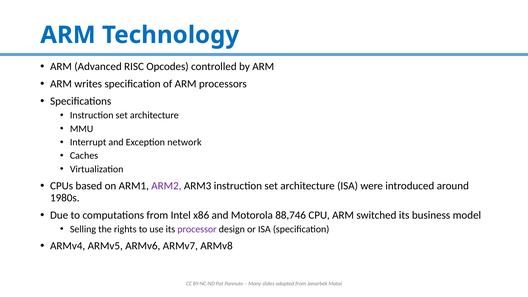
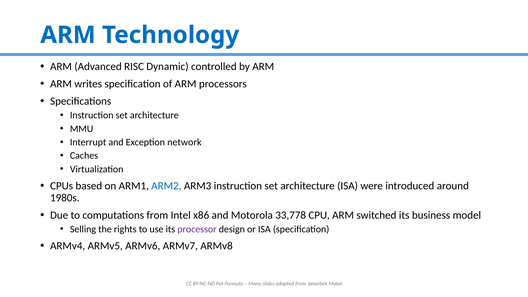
Opcodes: Opcodes -> Dynamic
ARM2 colour: purple -> blue
88,746: 88,746 -> 33,778
